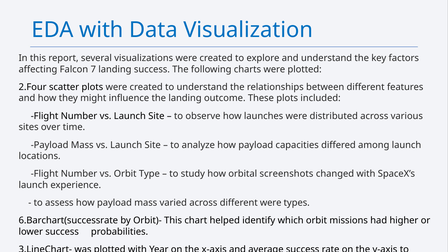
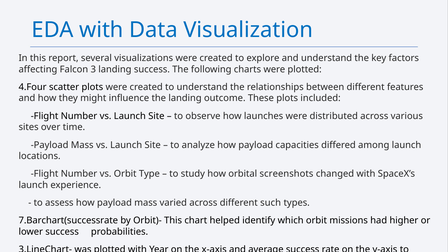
7: 7 -> 3
2.Four: 2.Four -> 4.Four
different were: were -> such
6.Barchart(successrate: 6.Barchart(successrate -> 7.Barchart(successrate
